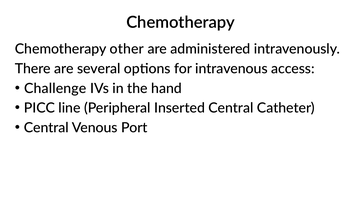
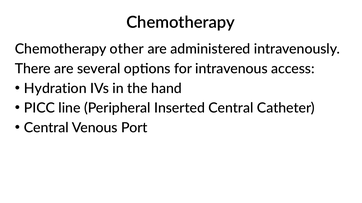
Challenge: Challenge -> Hydration
